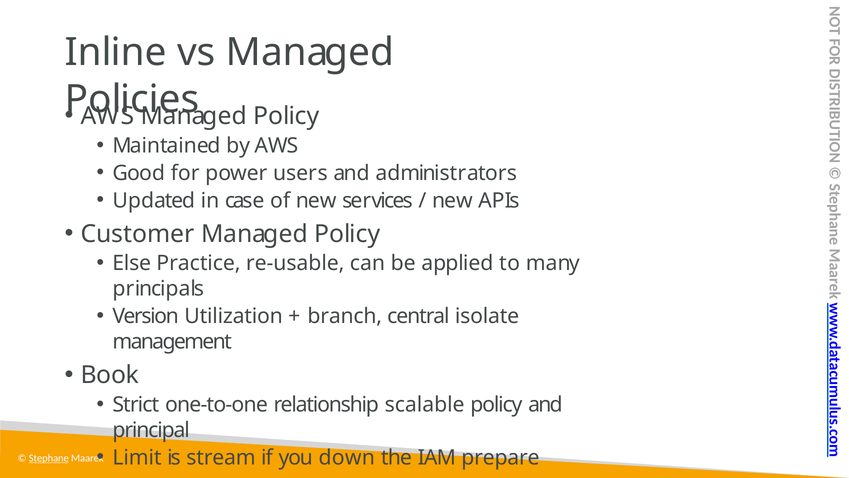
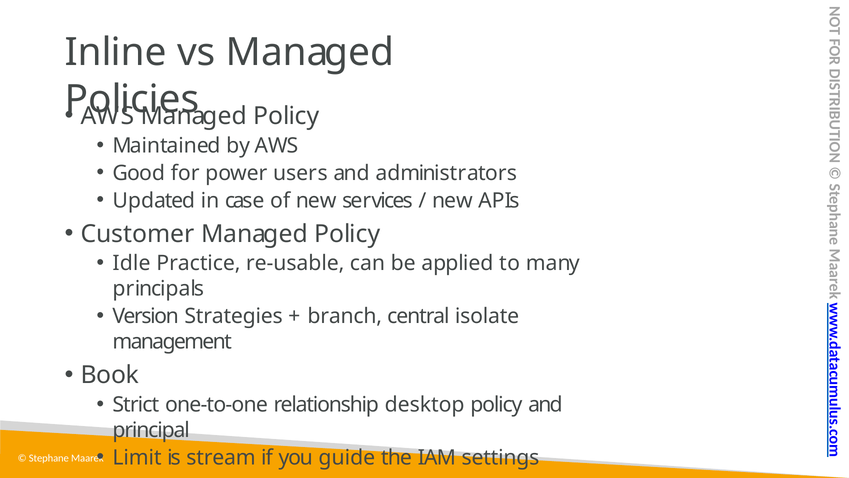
Else: Else -> Idle
Utilization: Utilization -> Strategies
scalable: scalable -> desktop
down: down -> guide
prepare: prepare -> settings
Stephane underline: present -> none
